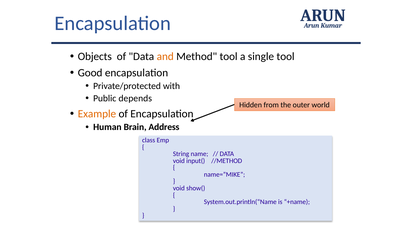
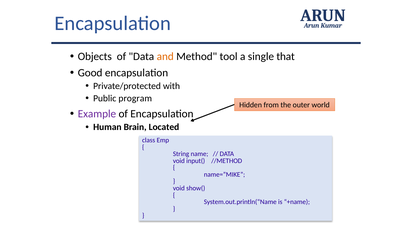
single tool: tool -> that
depends: depends -> program
Example colour: orange -> purple
Address: Address -> Located
